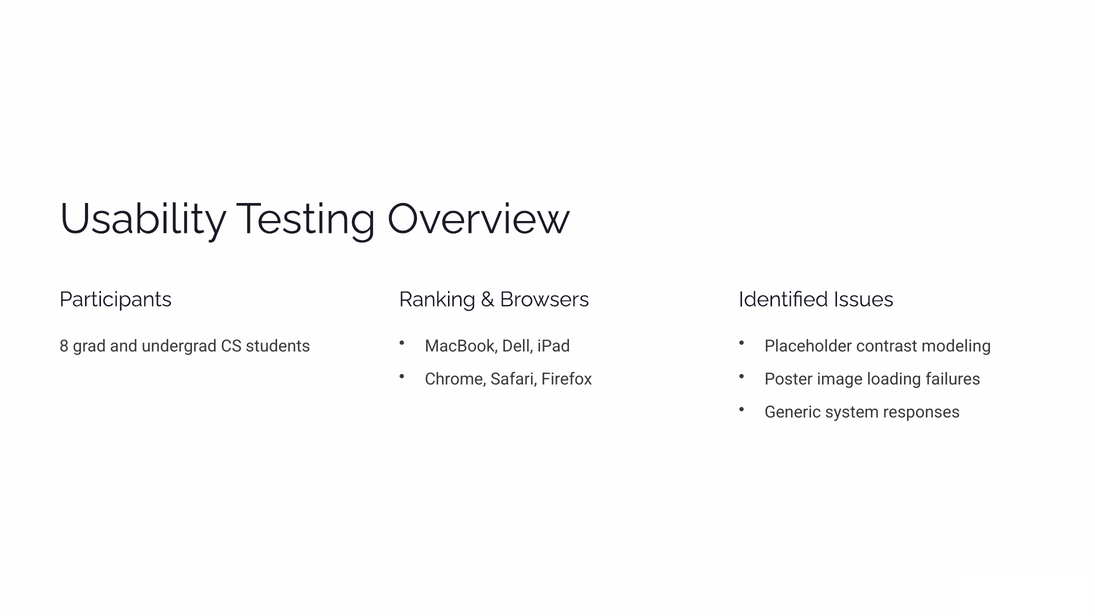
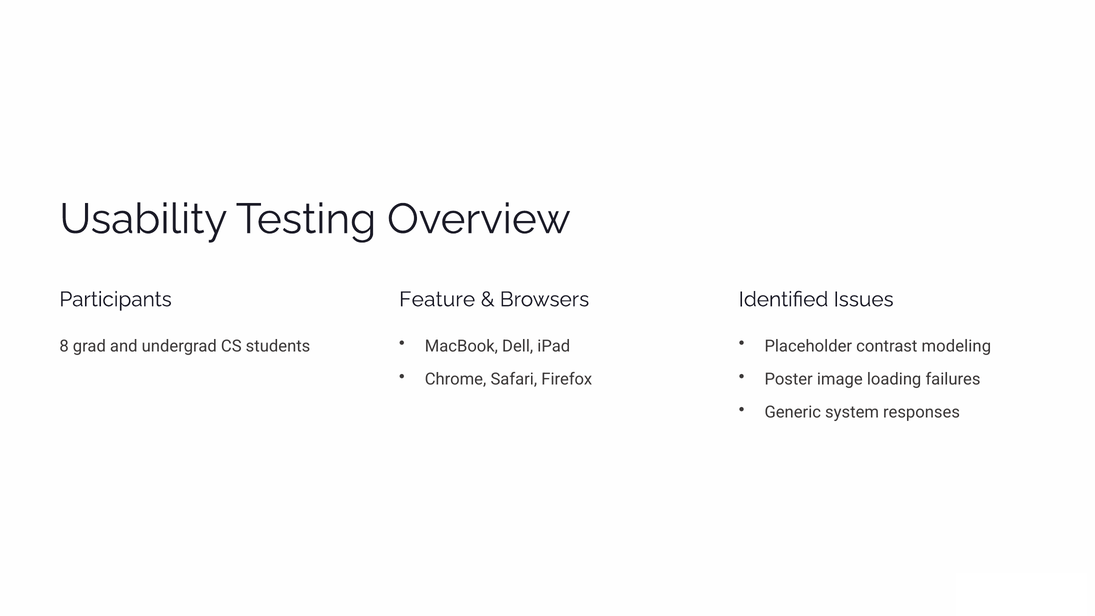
Ranking: Ranking -> Feature
